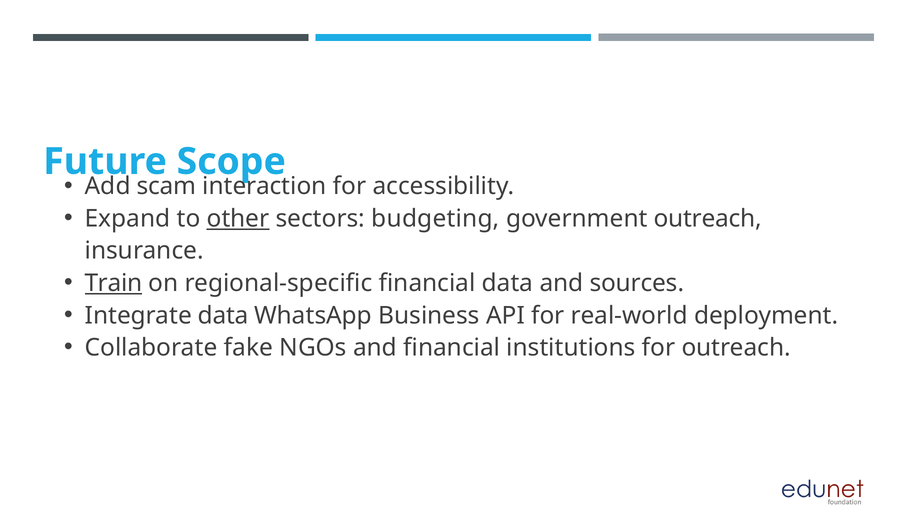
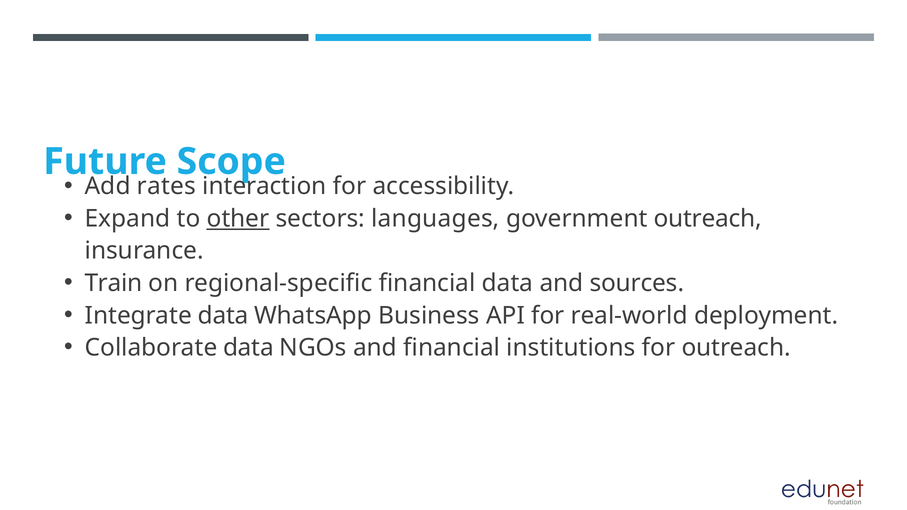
scam: scam -> rates
budgeting: budgeting -> languages
Train underline: present -> none
Collaborate fake: fake -> data
